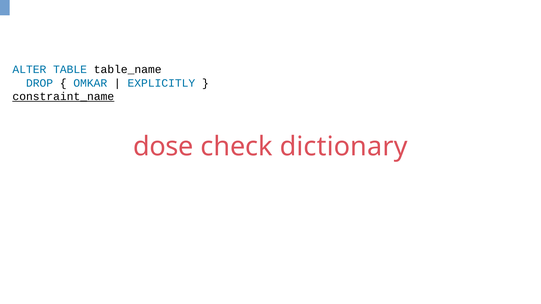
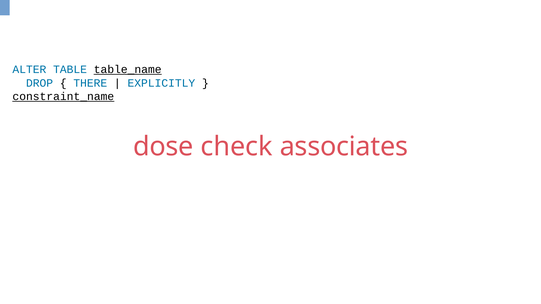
table_name underline: none -> present
OMKAR: OMKAR -> THERE
dictionary: dictionary -> associates
